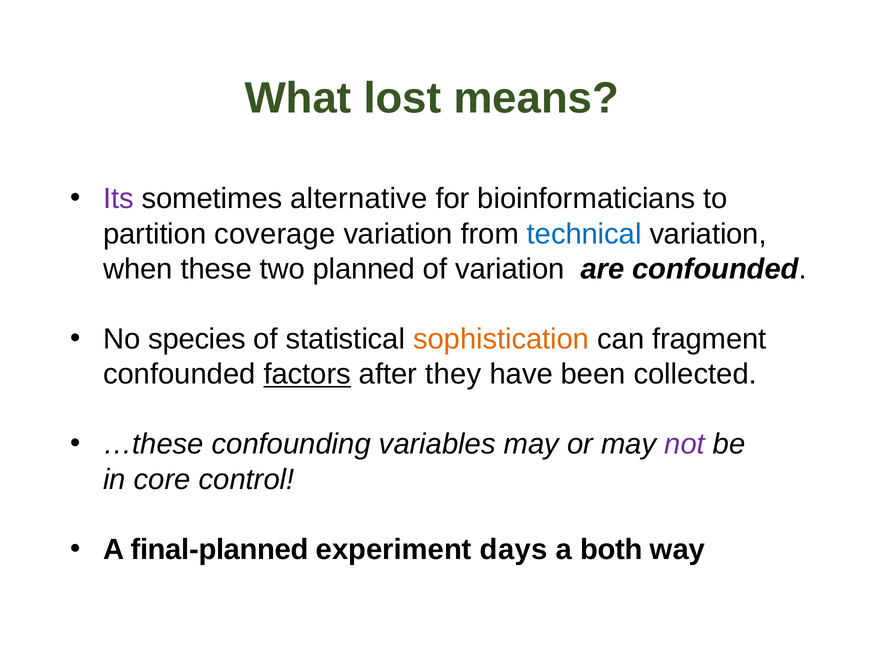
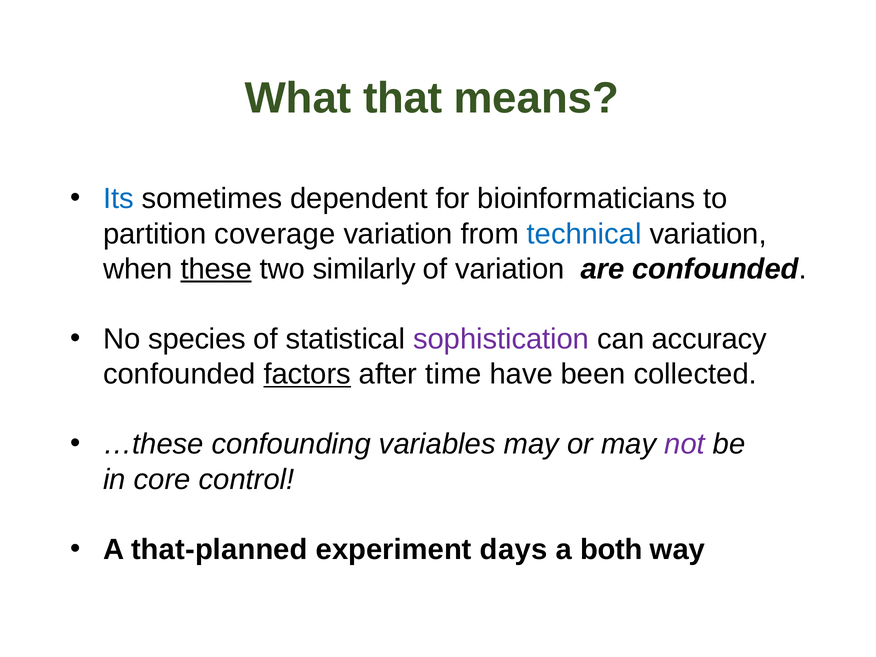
lost: lost -> that
Its colour: purple -> blue
alternative: alternative -> dependent
these underline: none -> present
planned: planned -> similarly
sophistication colour: orange -> purple
fragment: fragment -> accuracy
they: they -> time
final-planned: final-planned -> that-planned
